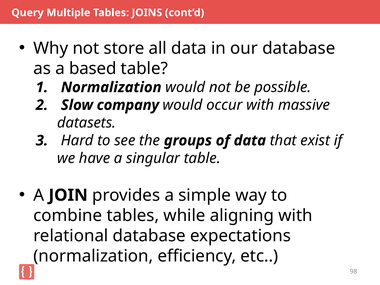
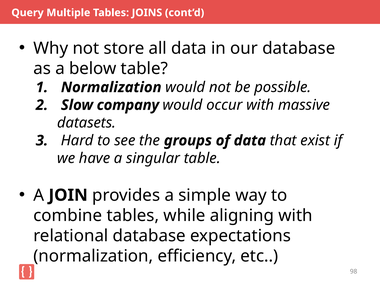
based: based -> below
